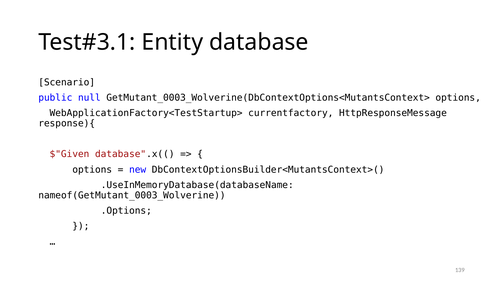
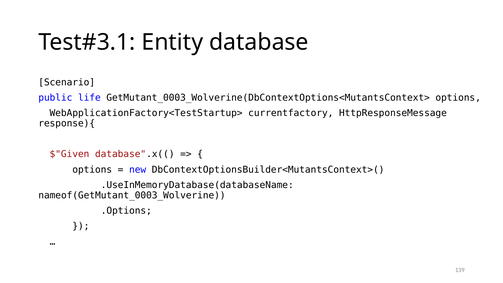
null: null -> life
